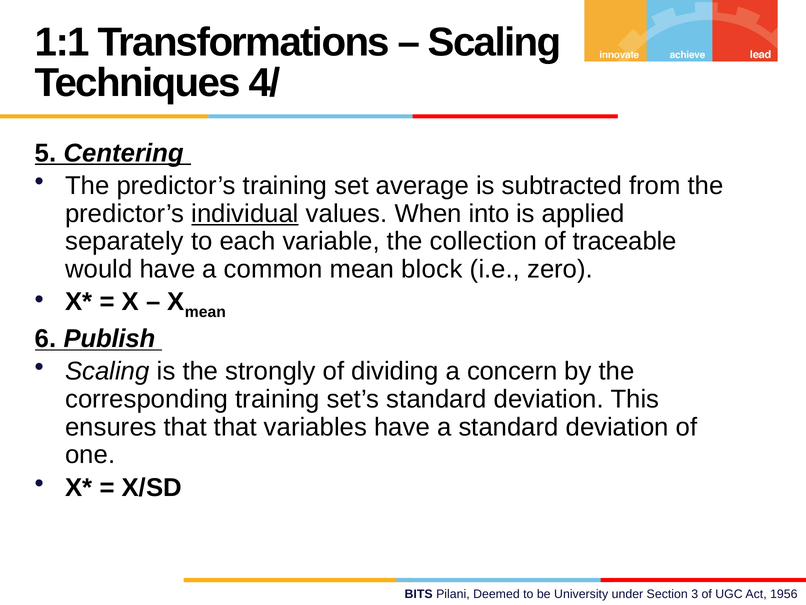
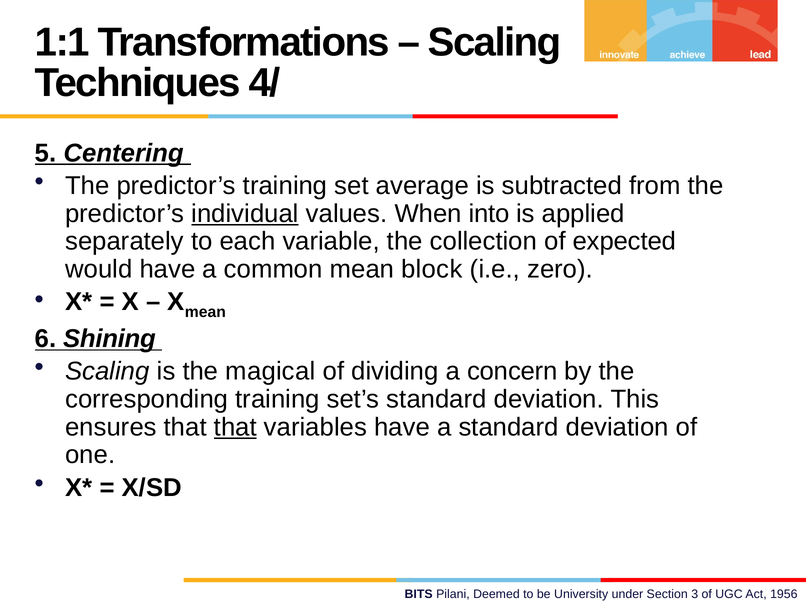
traceable: traceable -> expected
Publish: Publish -> Shining
strongly: strongly -> magical
that at (235, 427) underline: none -> present
